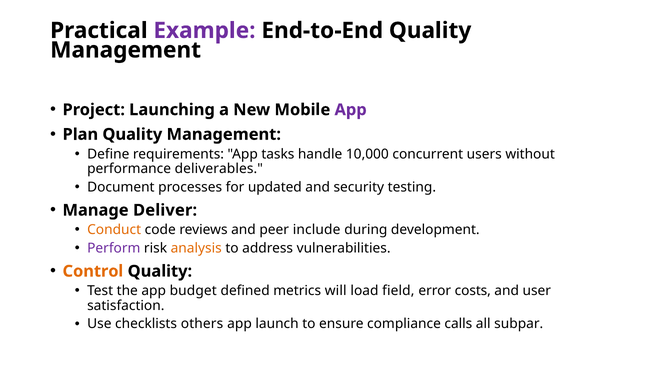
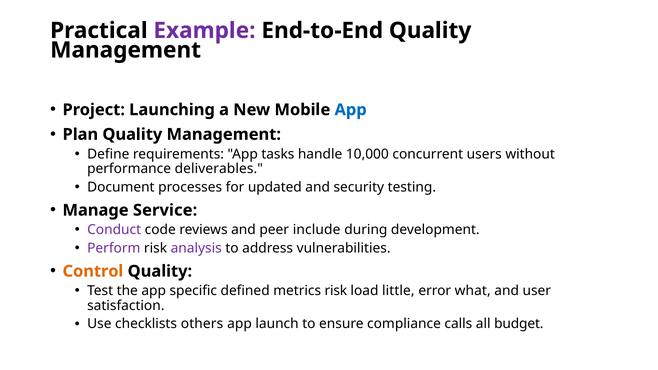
App at (351, 110) colour: purple -> blue
Deliver: Deliver -> Service
Conduct colour: orange -> purple
analysis colour: orange -> purple
budget: budget -> specific
metrics will: will -> risk
field: field -> little
costs: costs -> what
subpar: subpar -> budget
